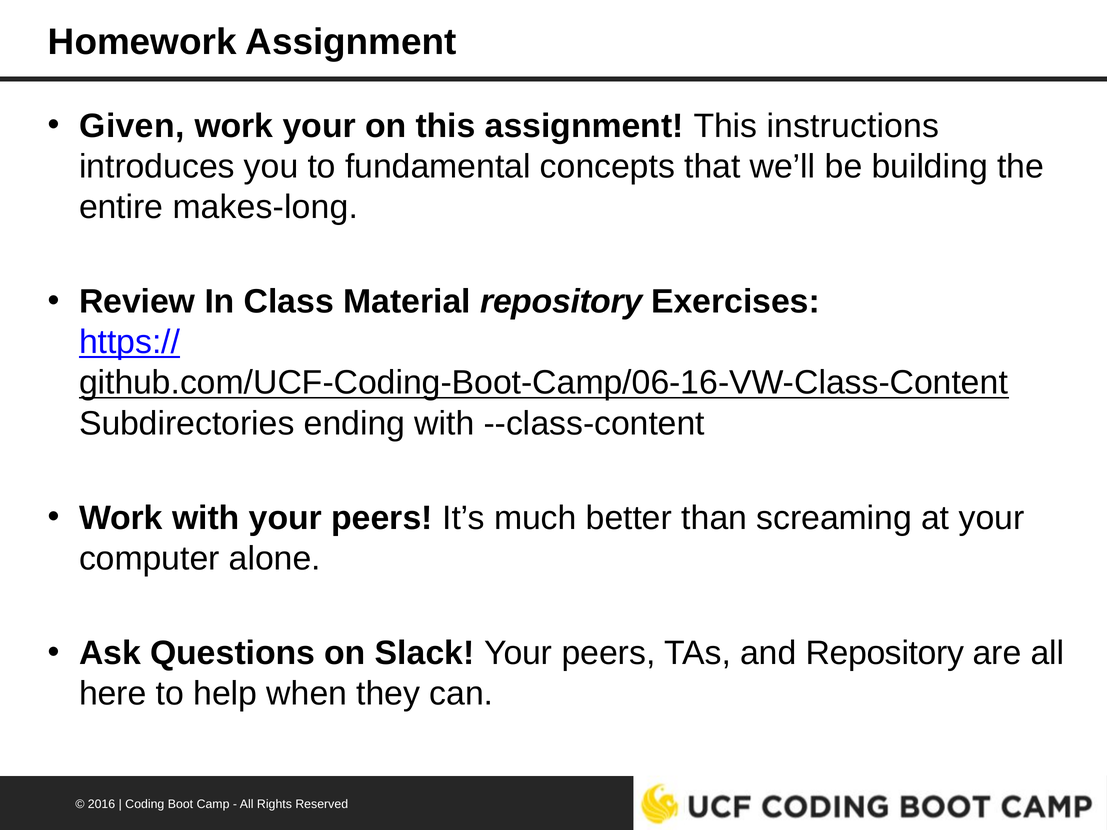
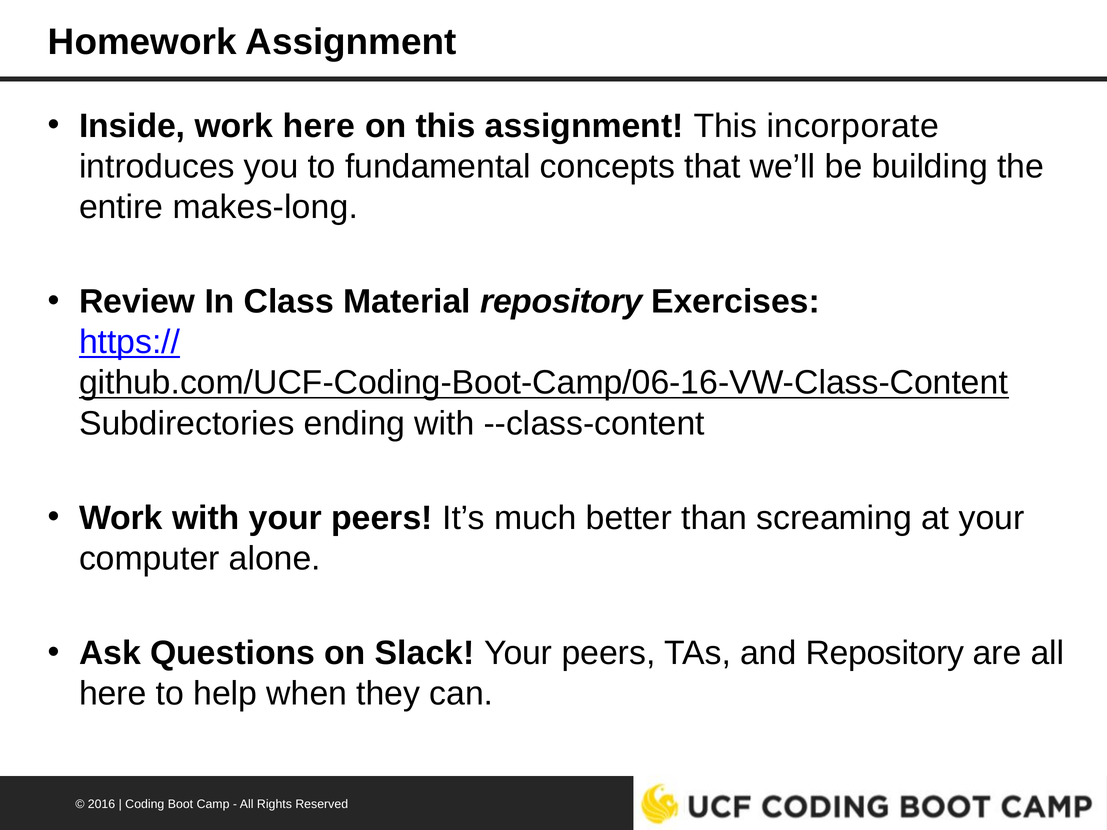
Given: Given -> Inside
work your: your -> here
instructions: instructions -> incorporate
